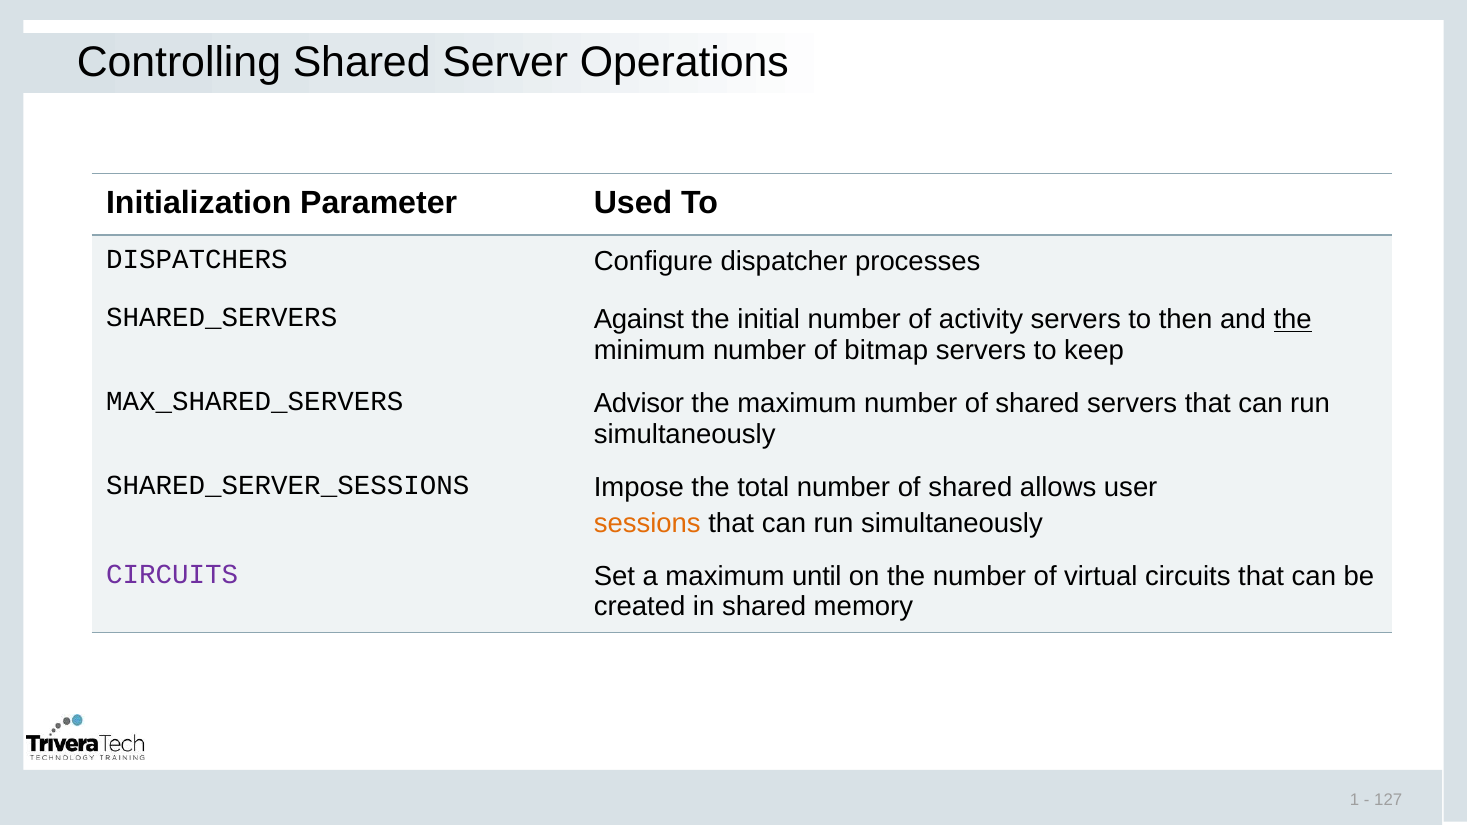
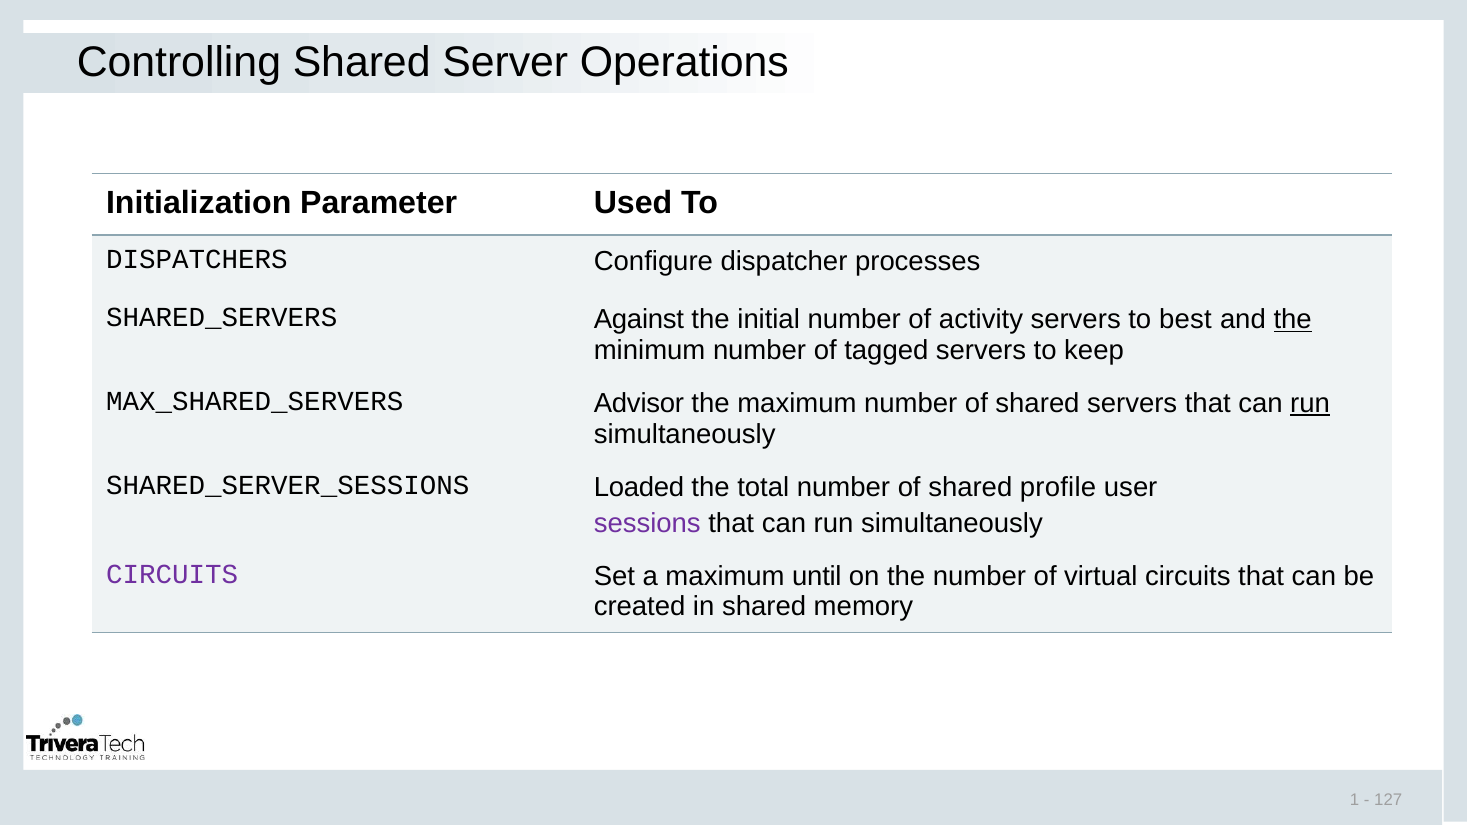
then: then -> best
bitmap: bitmap -> tagged
run at (1310, 404) underline: none -> present
Impose: Impose -> Loaded
allows: allows -> profile
sessions colour: orange -> purple
